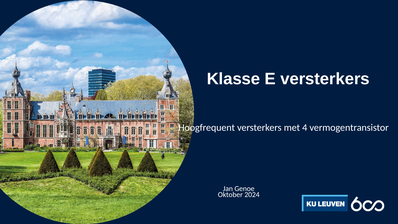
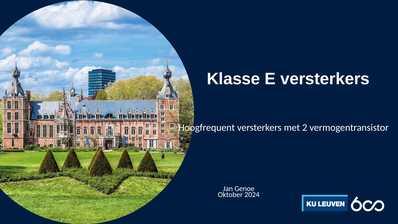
4: 4 -> 2
